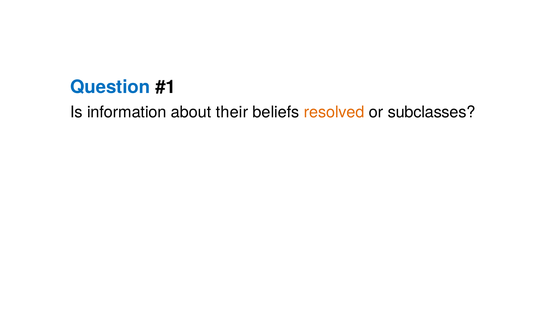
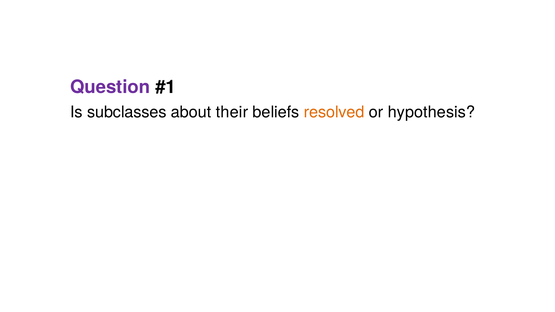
Question colour: blue -> purple
information: information -> subclasses
subclasses: subclasses -> hypothesis
